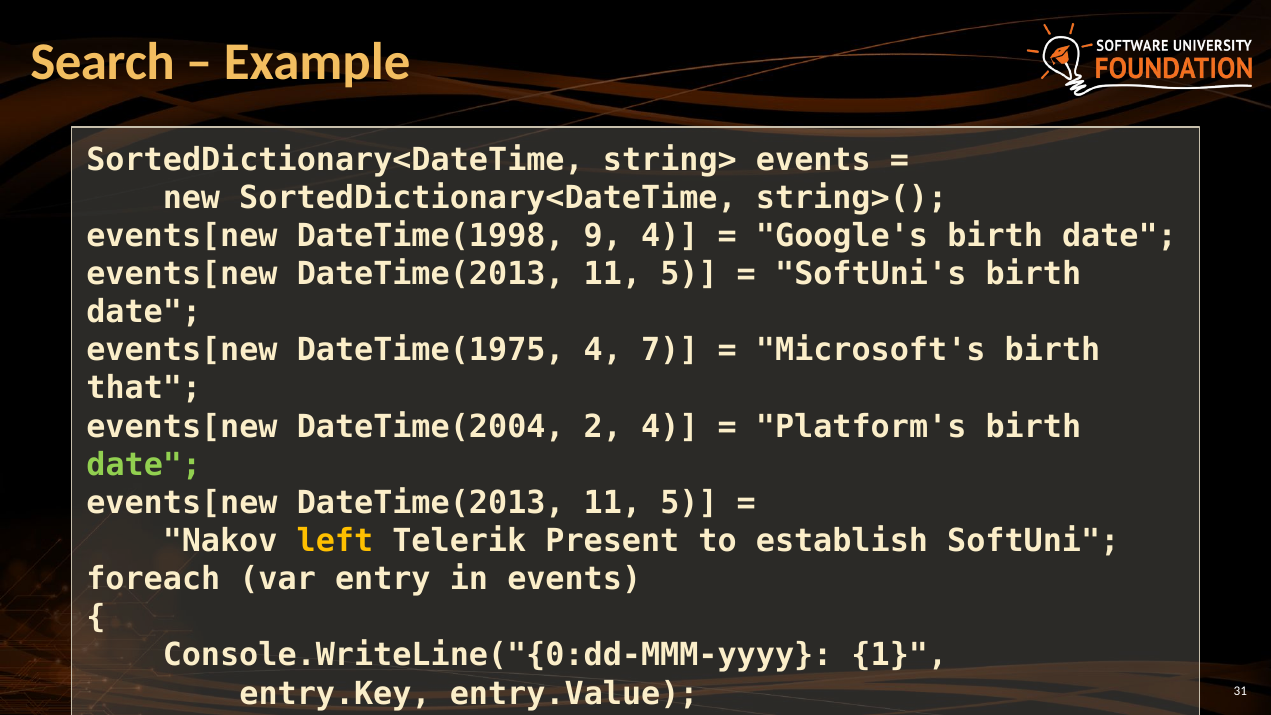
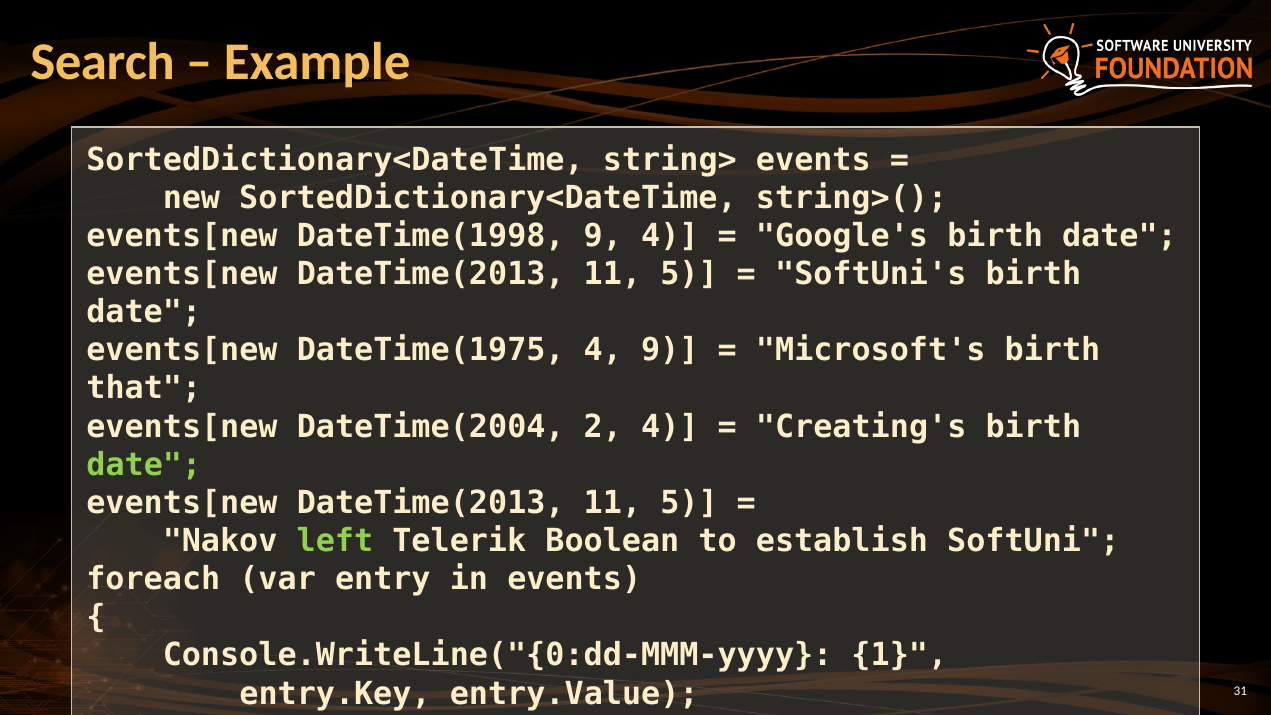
4 7: 7 -> 9
Platform's: Platform's -> Creating's
left colour: yellow -> light green
Present: Present -> Boolean
